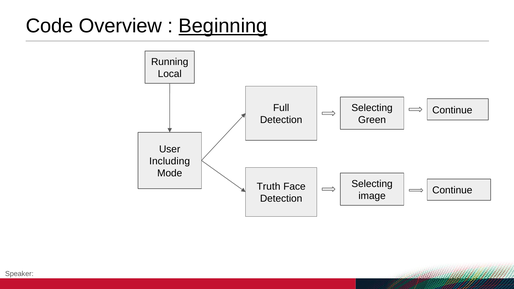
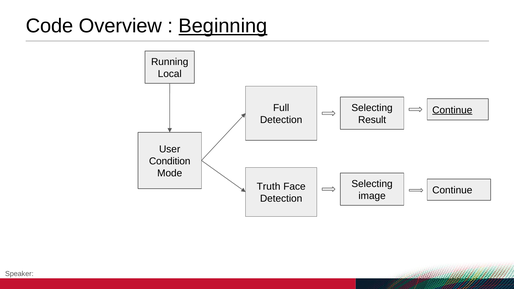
Continue at (452, 110) underline: none -> present
Green: Green -> Result
Including: Including -> Condition
